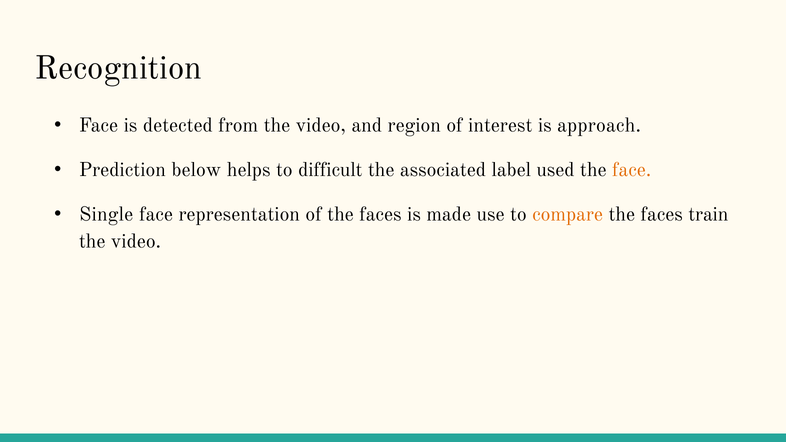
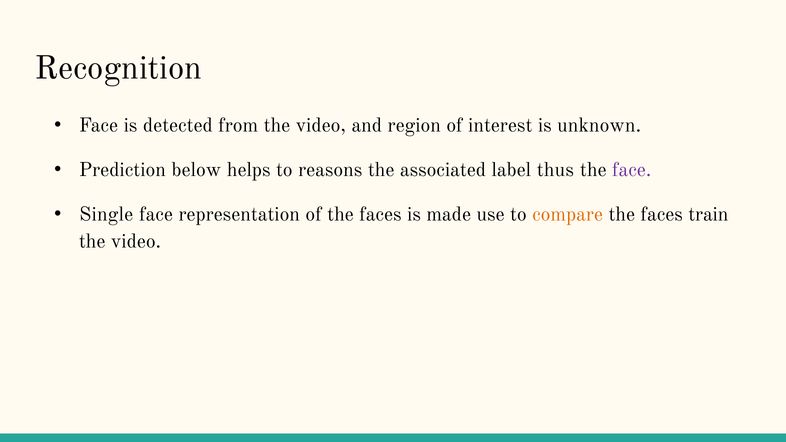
approach: approach -> unknown
difficult: difficult -> reasons
used: used -> thus
face at (632, 170) colour: orange -> purple
